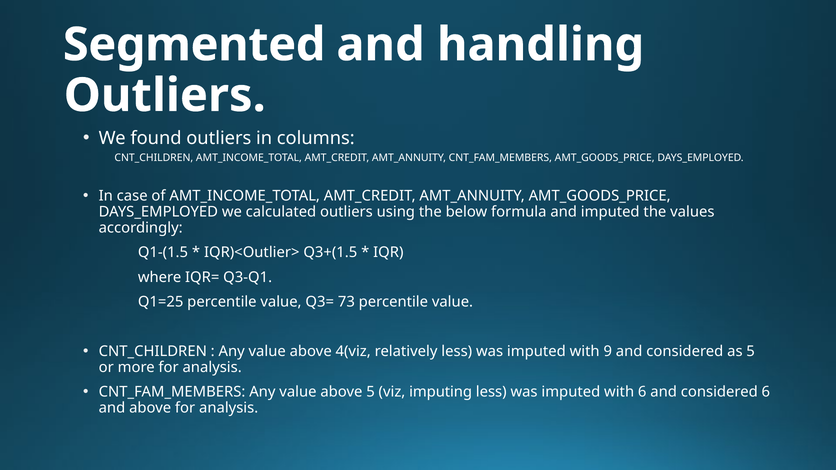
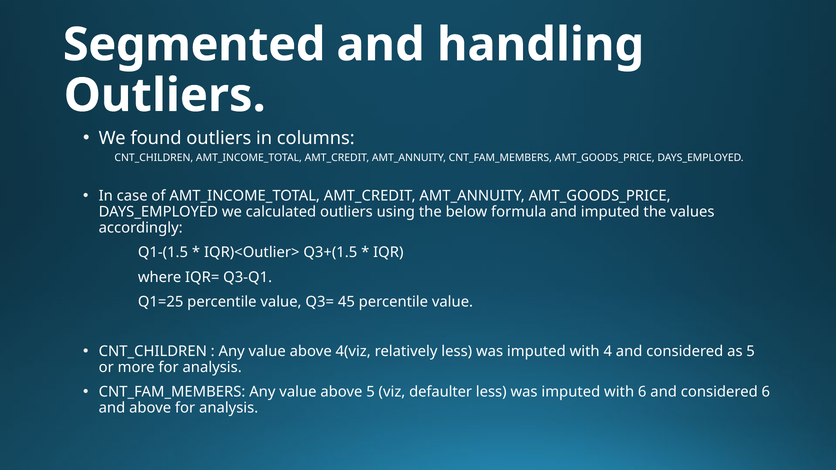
73: 73 -> 45
9: 9 -> 4
imputing: imputing -> defaulter
